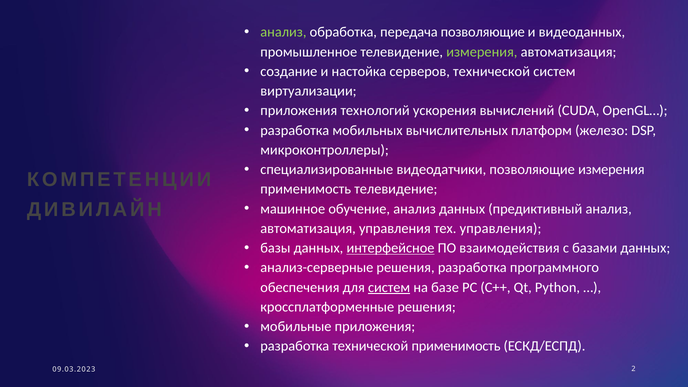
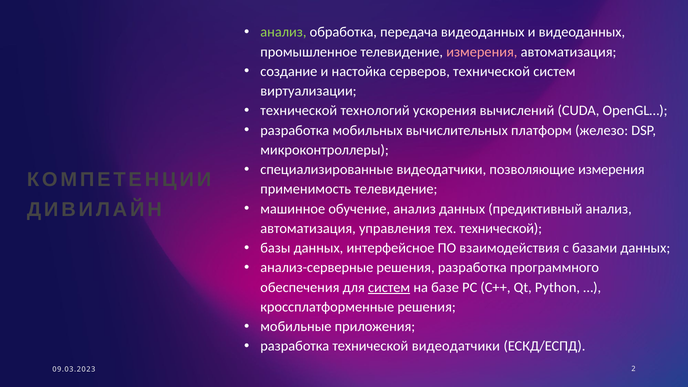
передача позволяющие: позволяющие -> видеоданных
измерения at (482, 52) colour: light green -> pink
приложения at (299, 111): приложения -> технической
тех управления: управления -> технической
интерфейсное underline: present -> none
технической применимость: применимость -> видеодатчики
